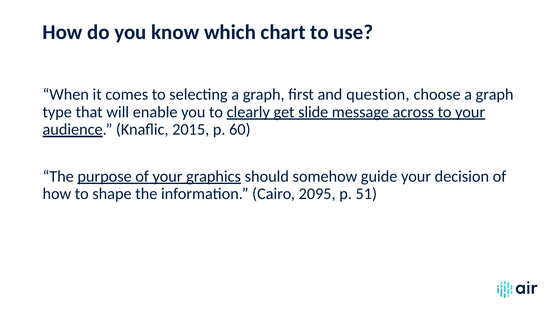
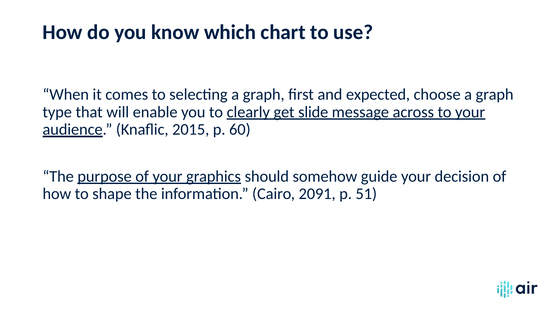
question: question -> expected
2095: 2095 -> 2091
